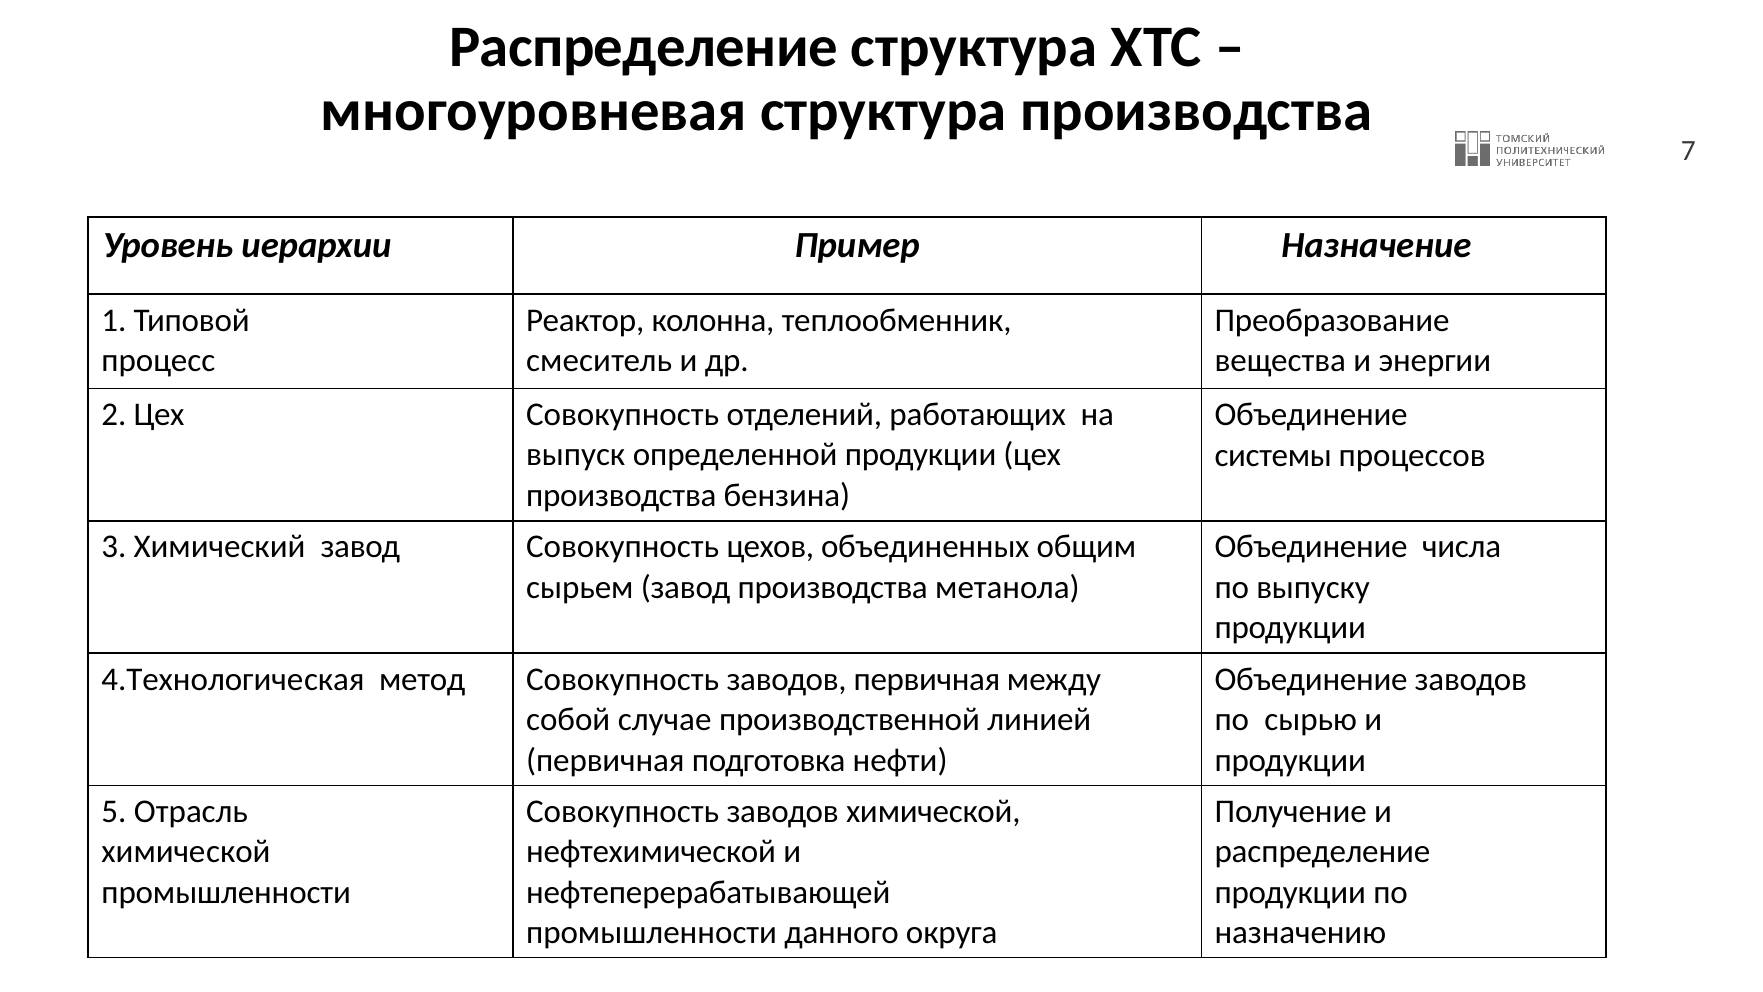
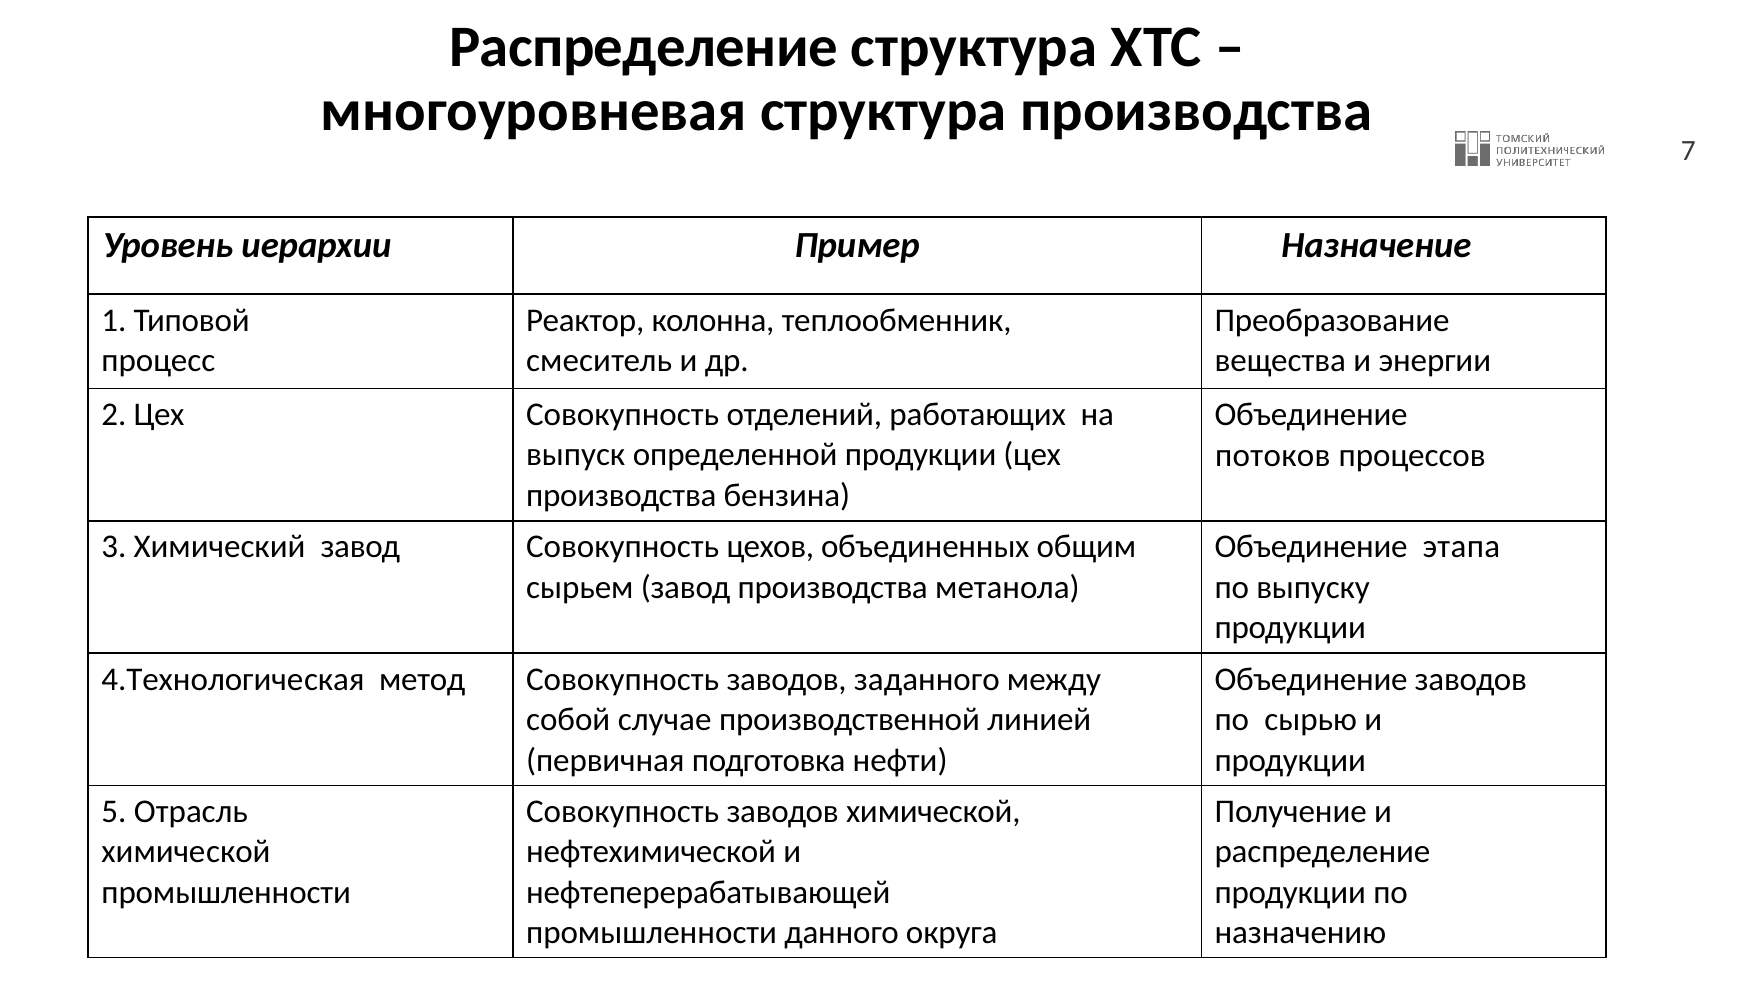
системы: системы -> потоков
числа: числа -> этапа
заводов первичная: первичная -> заданного
